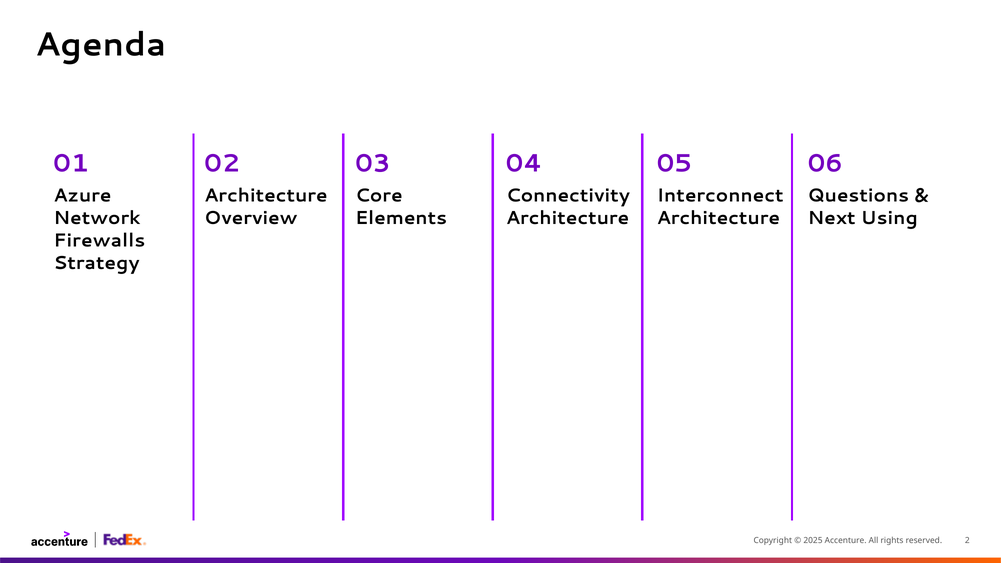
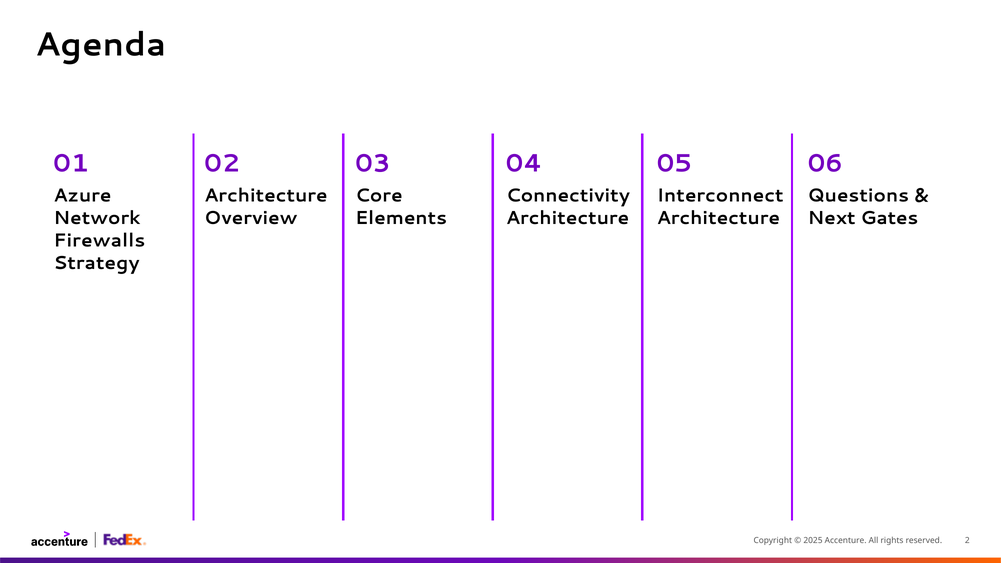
Using: Using -> Gates
